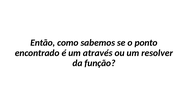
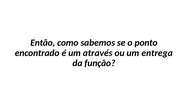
resolver: resolver -> entrega
